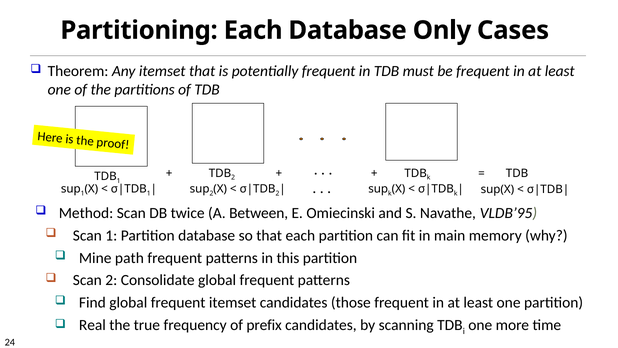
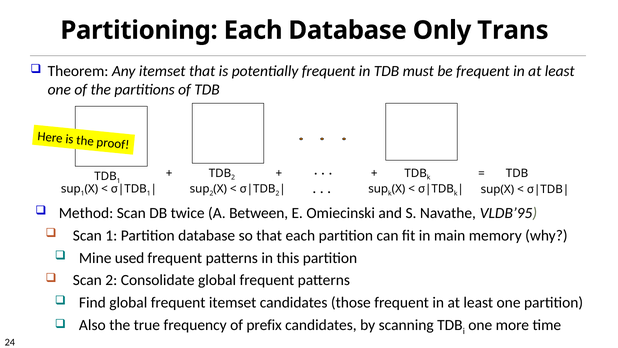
Cases: Cases -> Trans
path: path -> used
Real: Real -> Also
